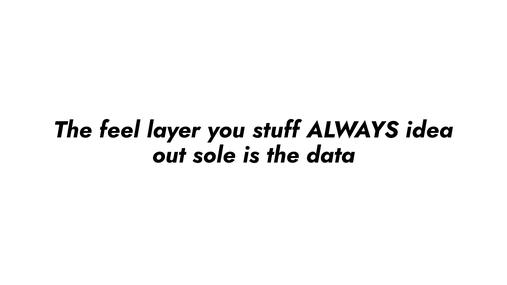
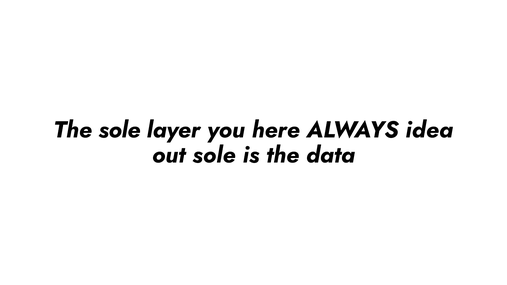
The feel: feel -> sole
stuff: stuff -> here
